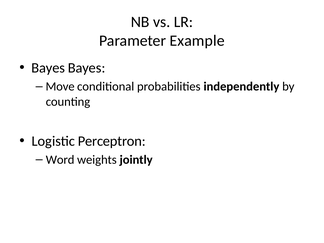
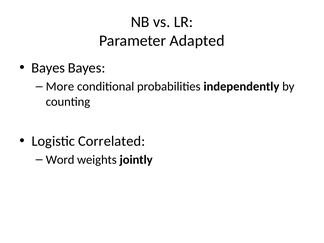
Example: Example -> Adapted
Move: Move -> More
Perceptron: Perceptron -> Correlated
